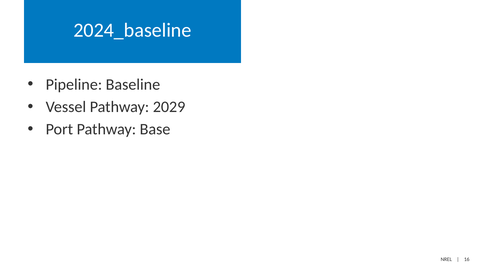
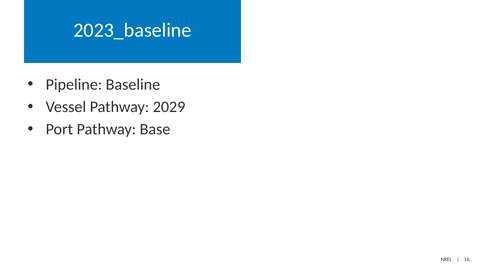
2024_baseline: 2024_baseline -> 2023_baseline
